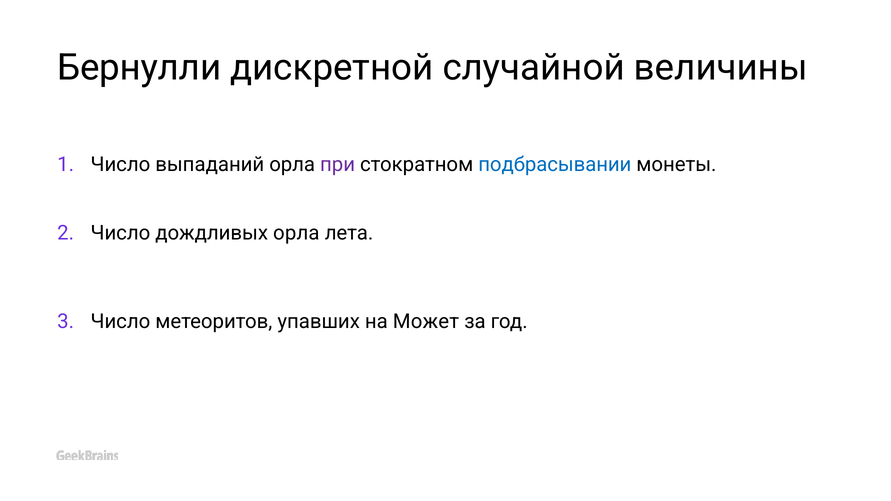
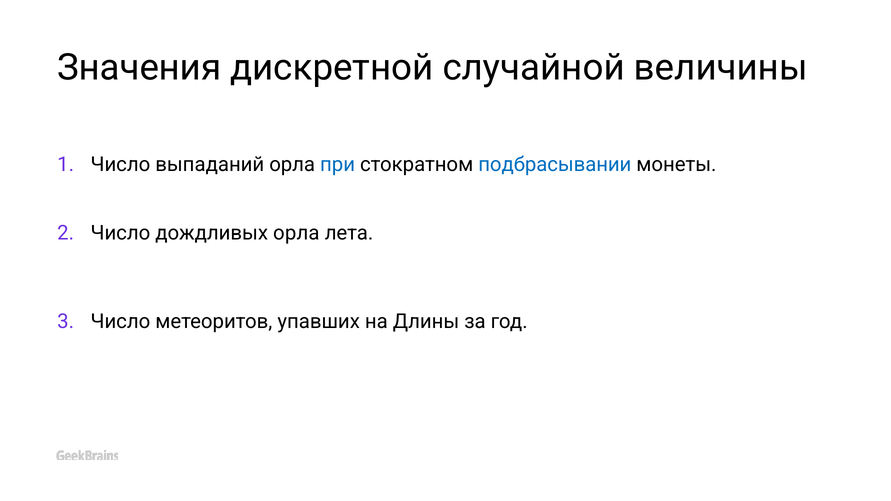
Бернулли: Бернулли -> Значения
при colour: purple -> blue
Может: Может -> Длины
